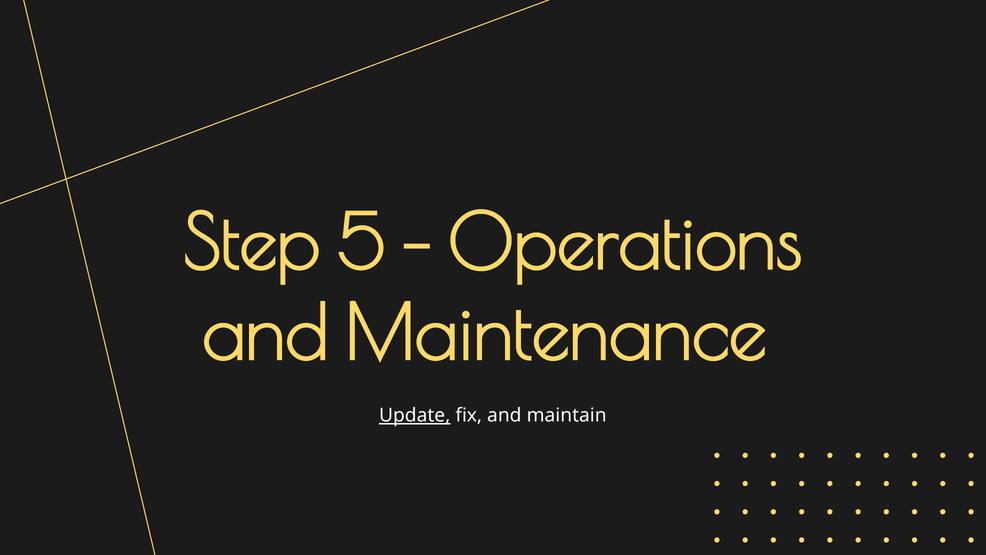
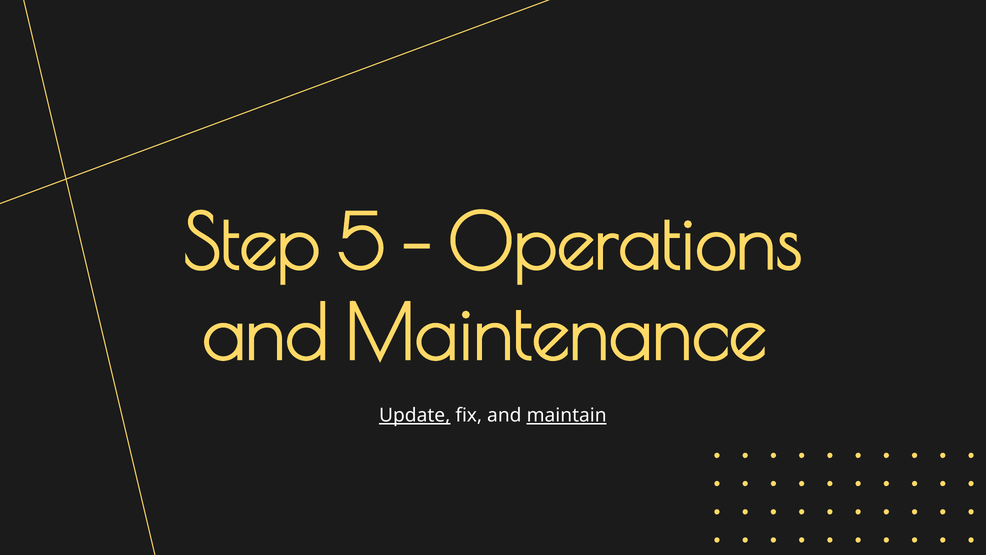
maintain underline: none -> present
